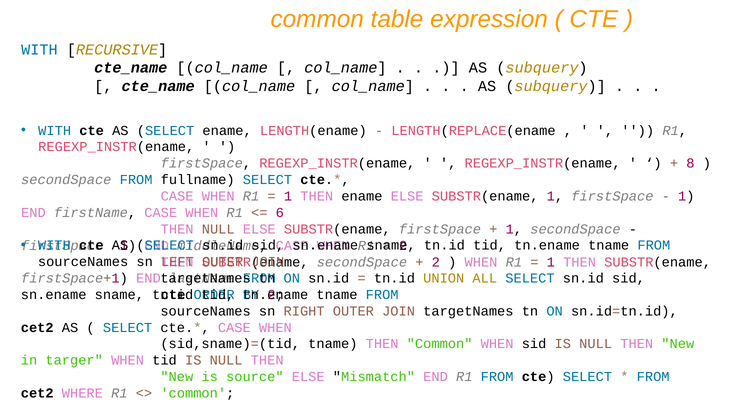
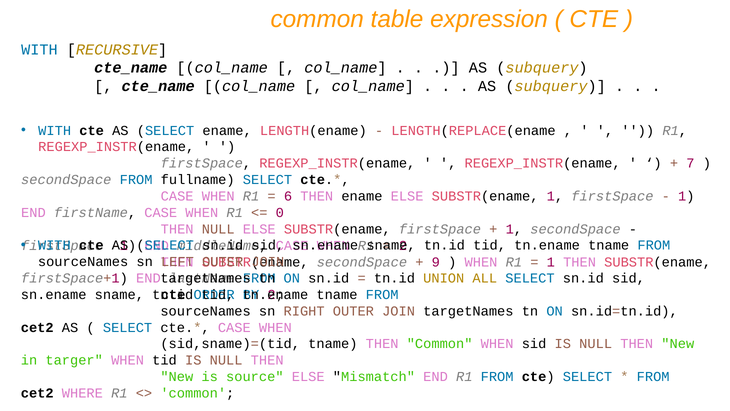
8: 8 -> 7
1 at (288, 196): 1 -> 6
6: 6 -> 0
2 at (436, 262): 2 -> 9
